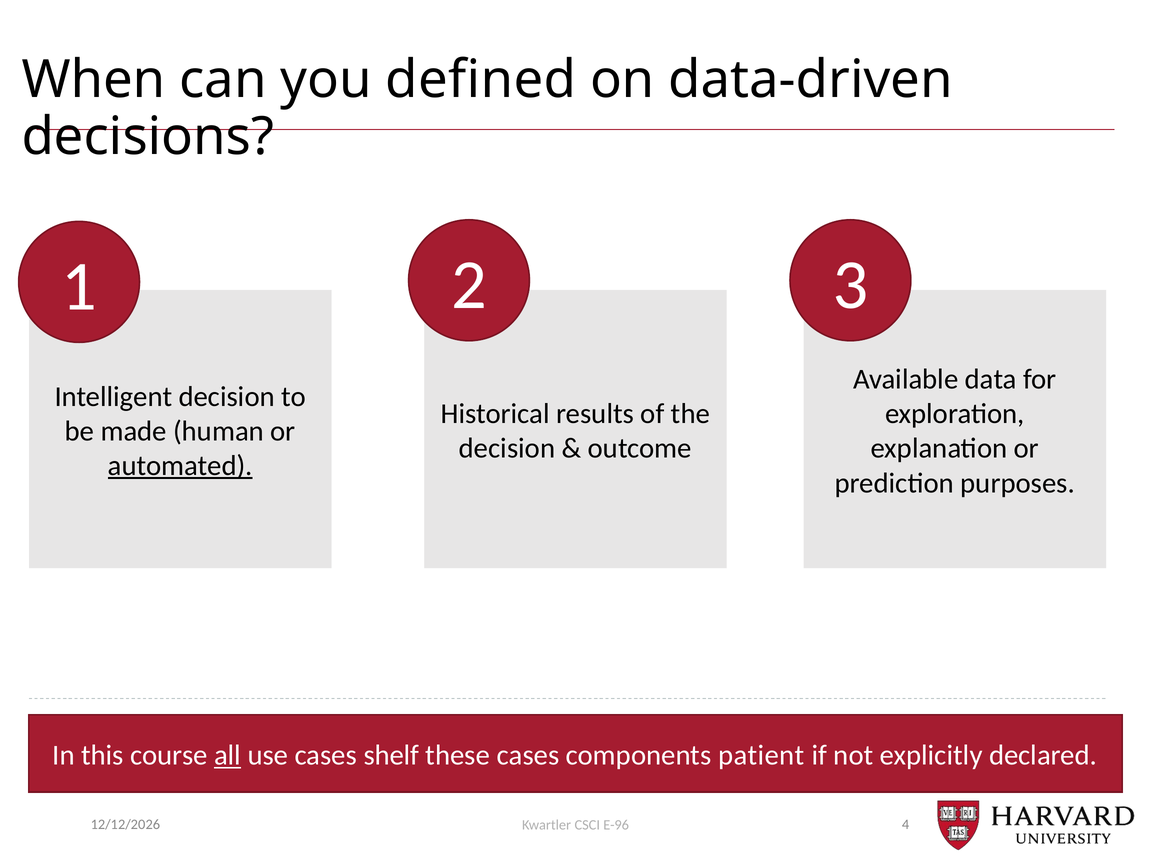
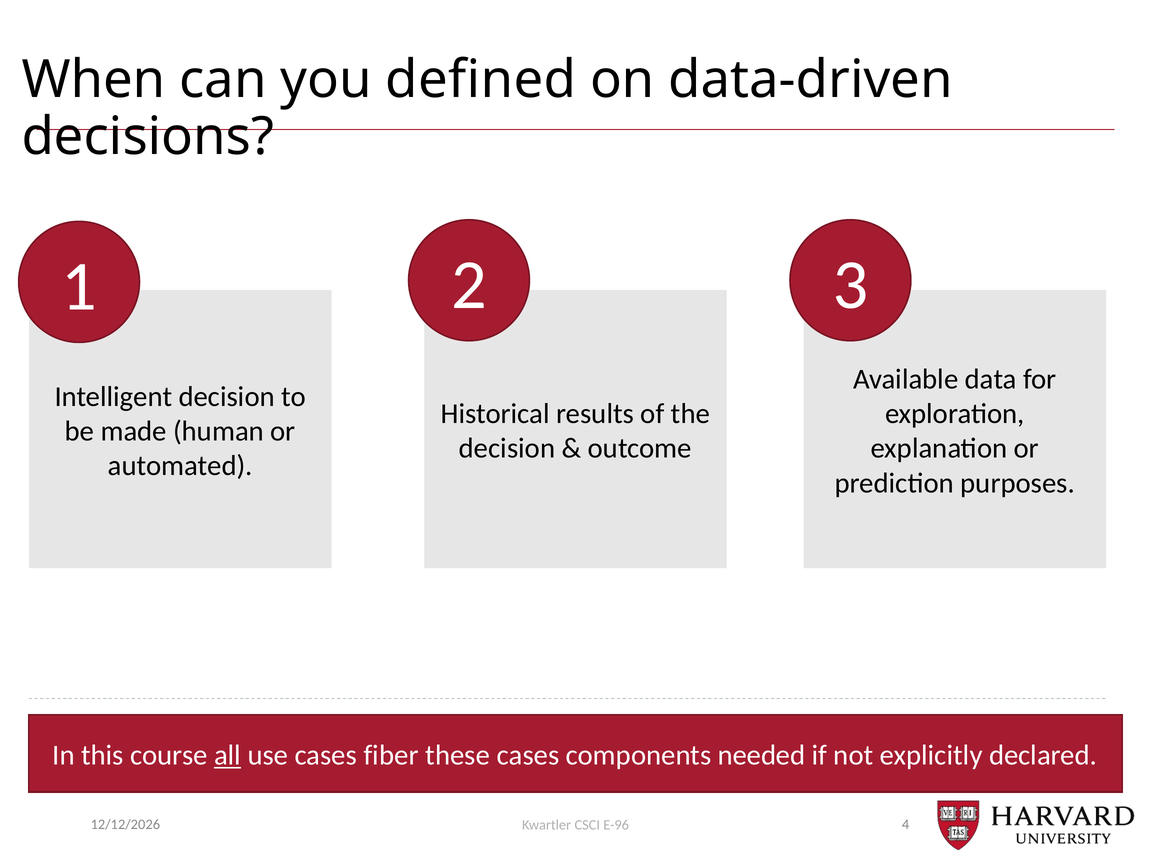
automated underline: present -> none
shelf: shelf -> fiber
patient: patient -> needed
